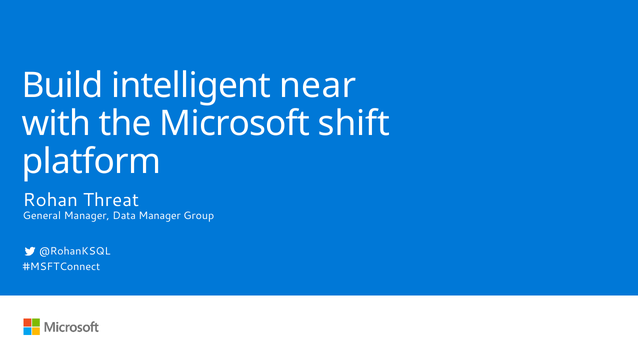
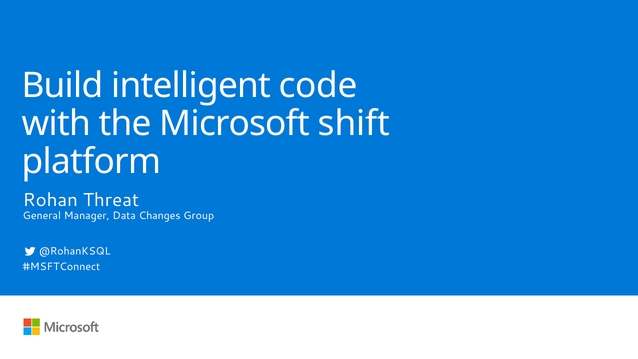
near: near -> code
Data Manager: Manager -> Changes
